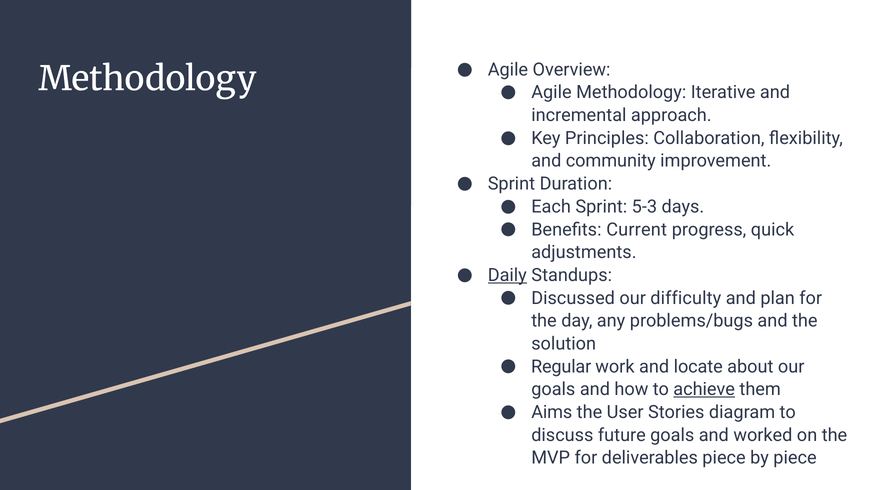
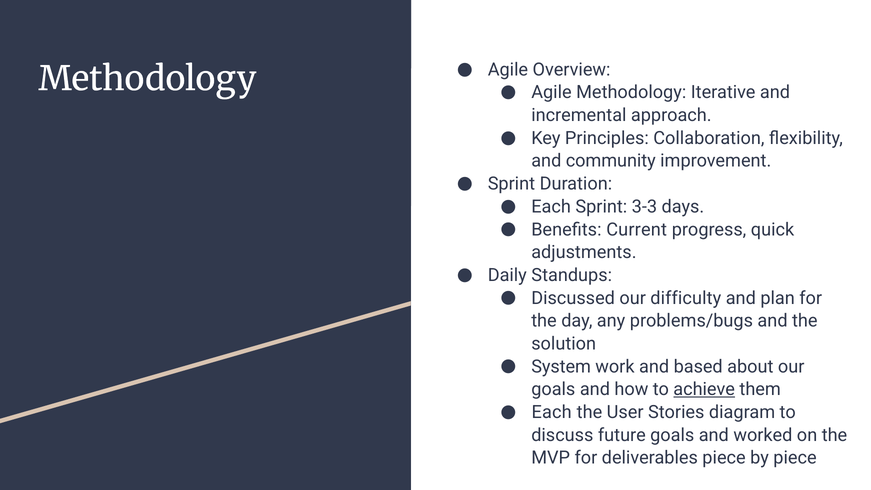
5-3: 5-3 -> 3-3
Daily underline: present -> none
Regular: Regular -> System
locate: locate -> based
Aims at (552, 412): Aims -> Each
